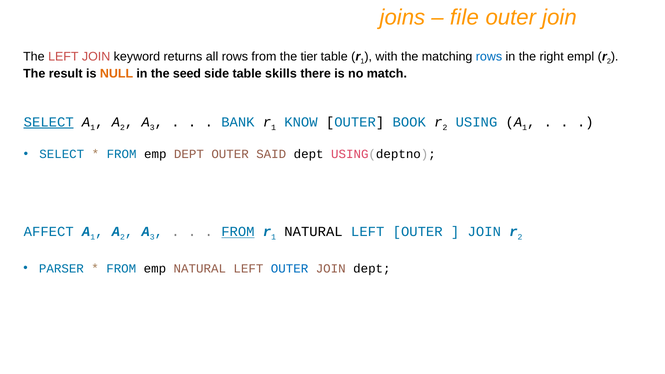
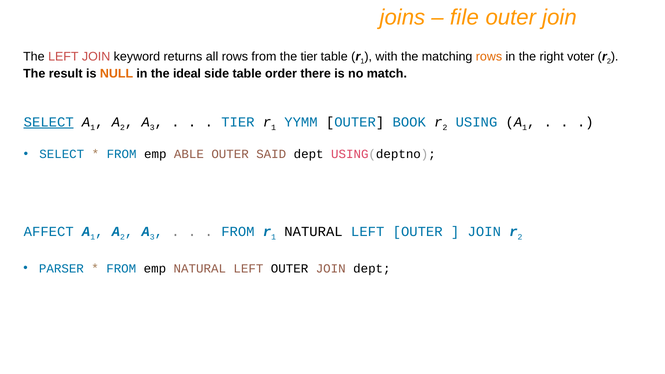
rows at (489, 57) colour: blue -> orange
empl: empl -> voter
seed: seed -> ideal
skills: skills -> order
BANK at (238, 122): BANK -> TIER
KNOW: KNOW -> YYMM
emp DEPT: DEPT -> ABLE
FROM at (238, 232) underline: present -> none
OUTER at (290, 269) colour: blue -> black
